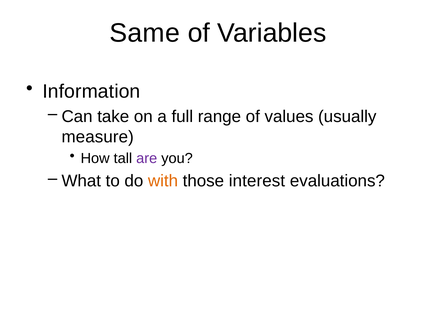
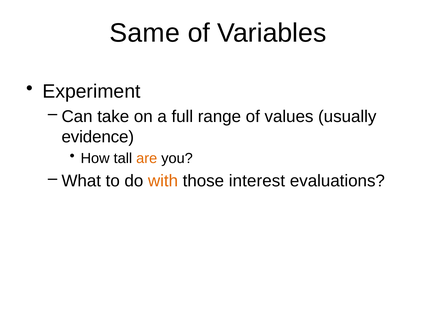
Information: Information -> Experiment
measure: measure -> evidence
are colour: purple -> orange
